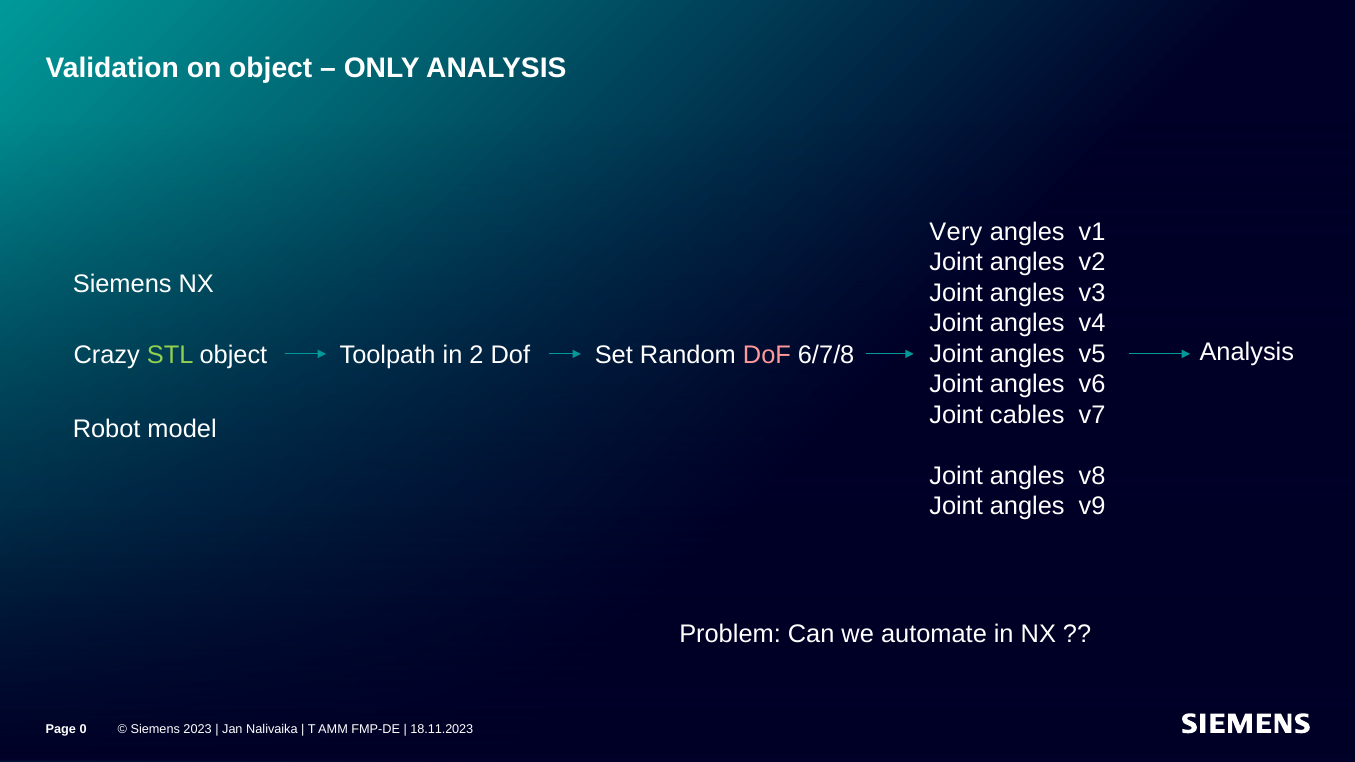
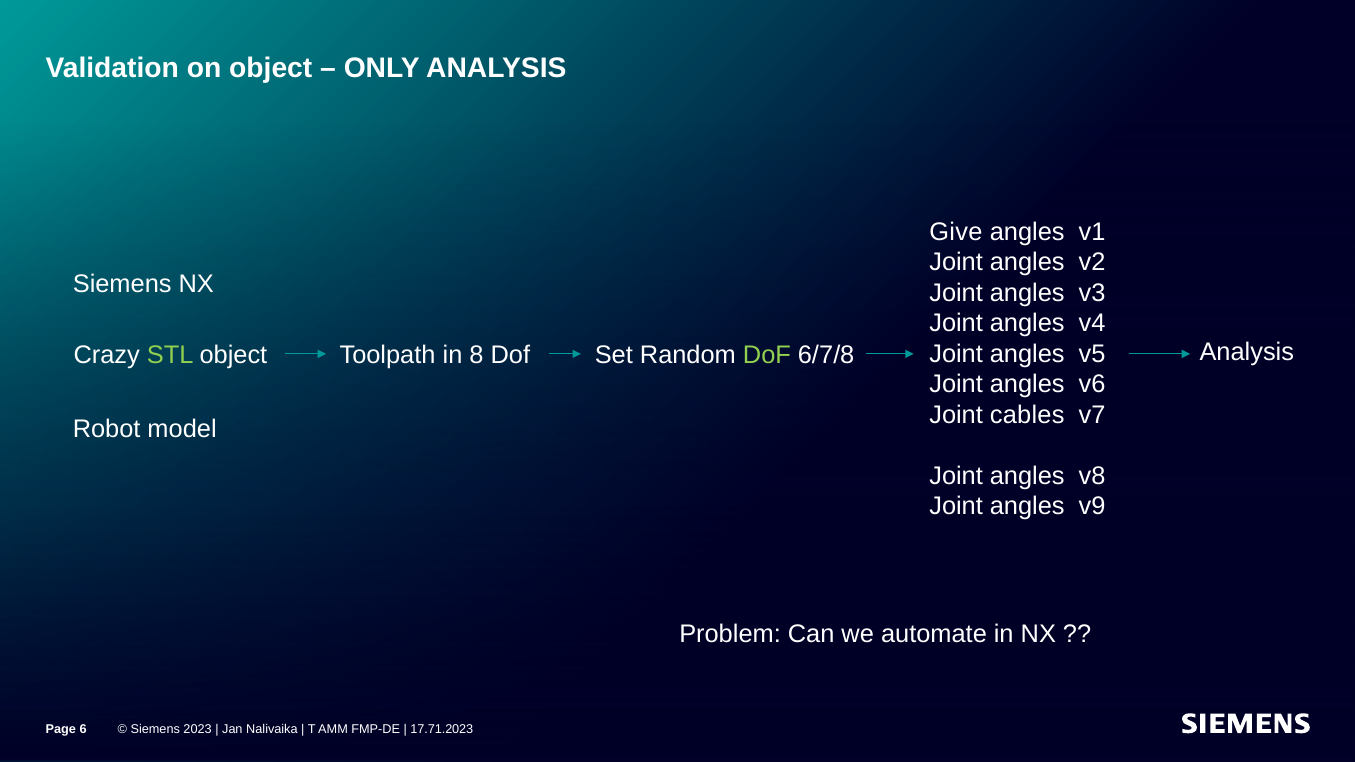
Very: Very -> Give
2: 2 -> 8
DoF at (767, 355) colour: pink -> light green
0: 0 -> 6
18.11.2023: 18.11.2023 -> 17.71.2023
